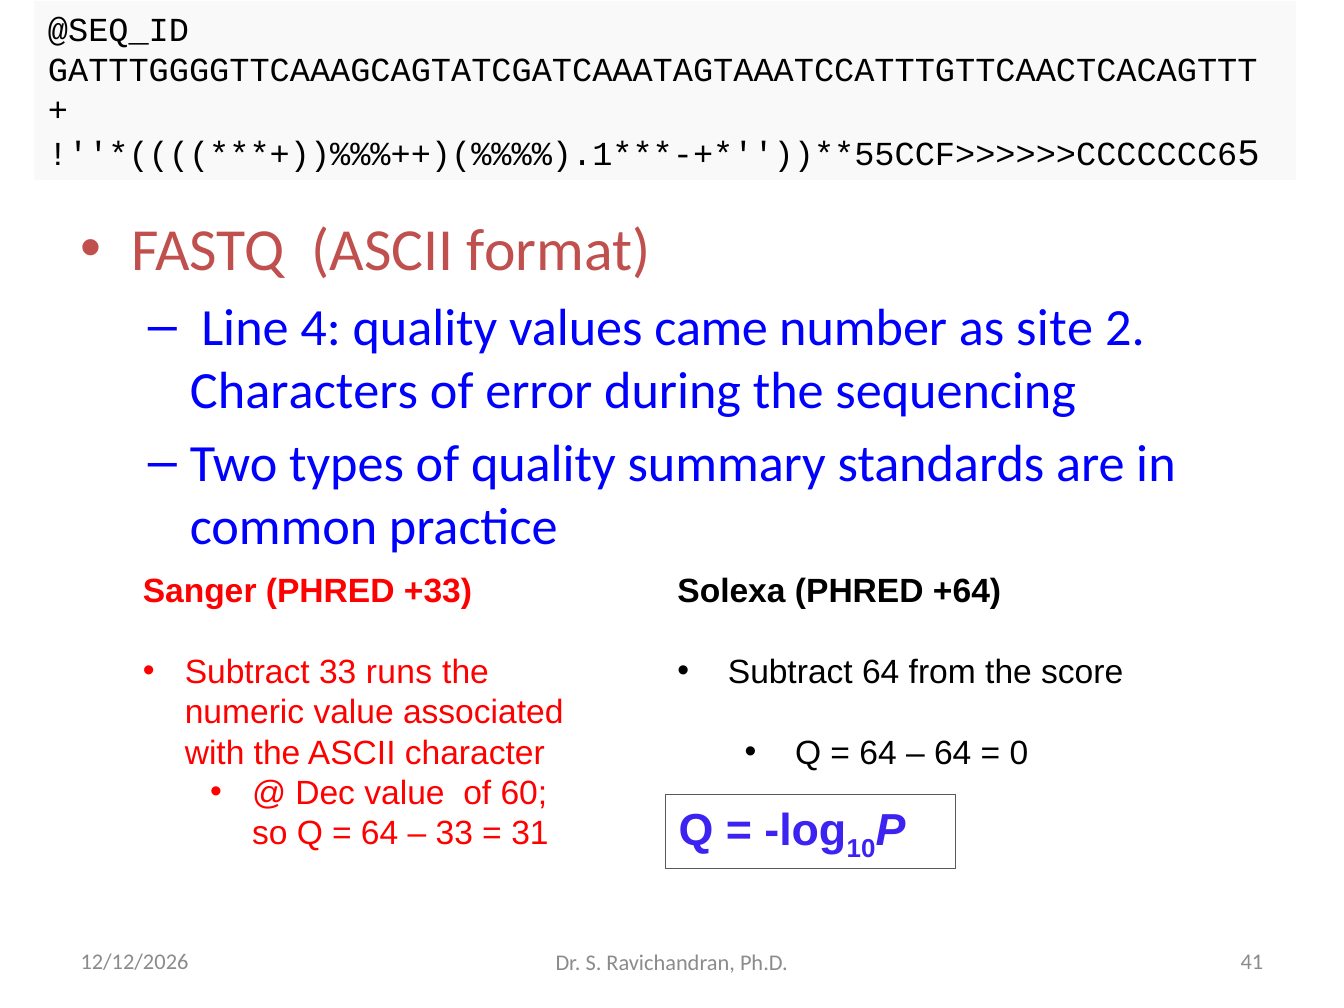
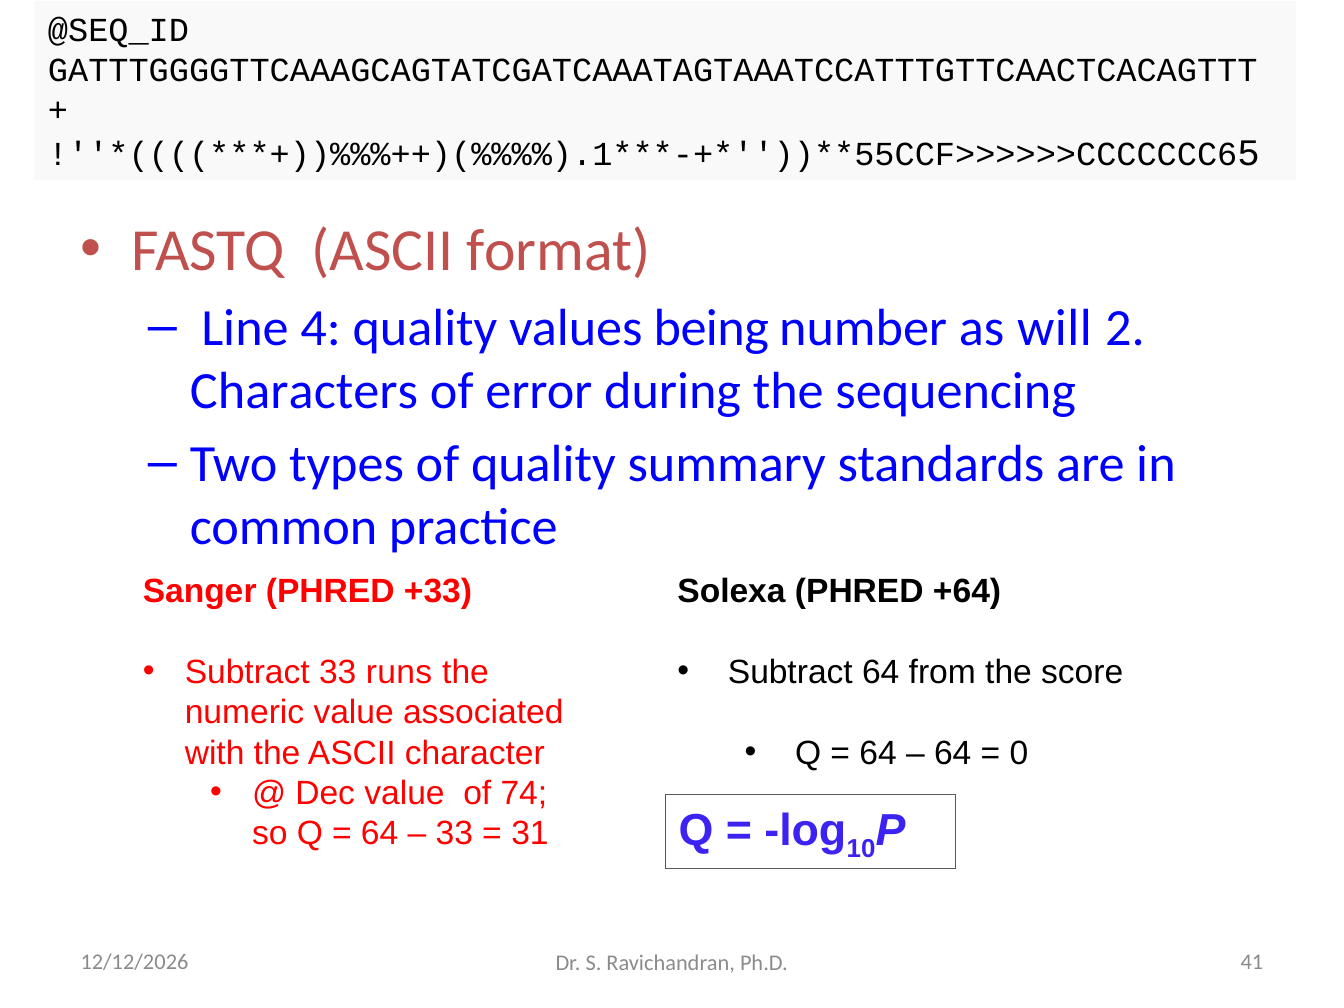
came: came -> being
site: site -> will
60: 60 -> 74
